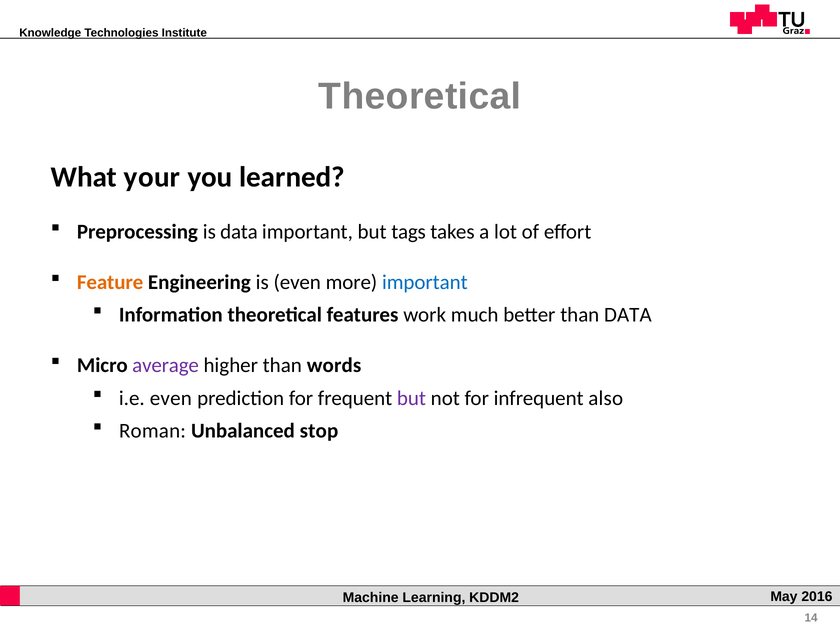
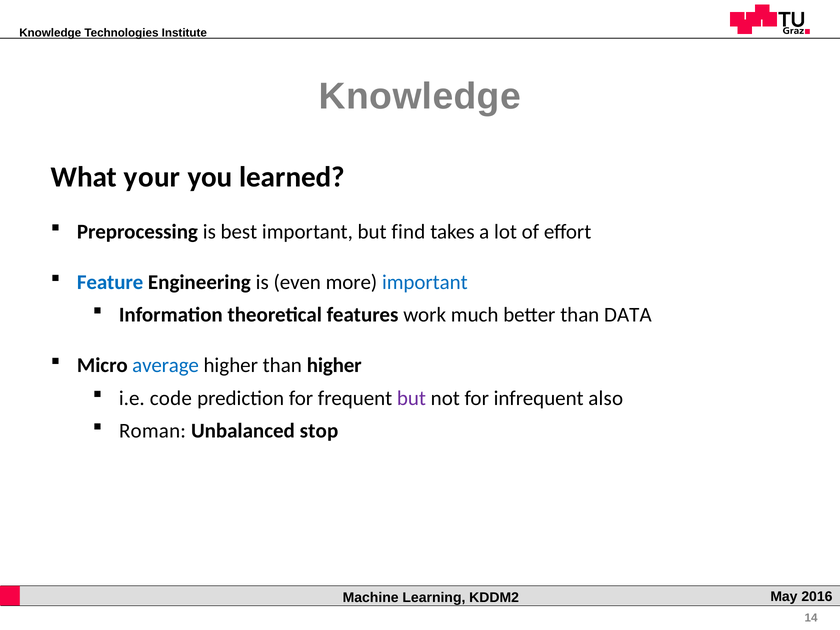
Theoretical at (420, 96): Theoretical -> Knowledge
is data: data -> best
tags: tags -> find
Feature colour: orange -> blue
average colour: purple -> blue
than words: words -> higher
i.e even: even -> code
